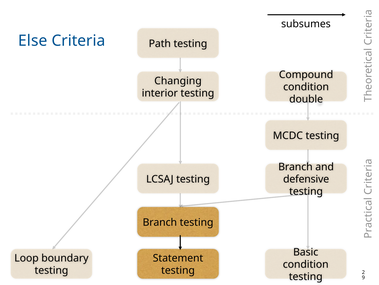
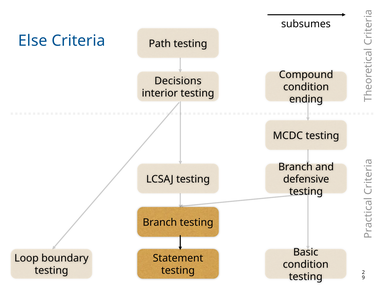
Changing: Changing -> Decisions
double: double -> ending
